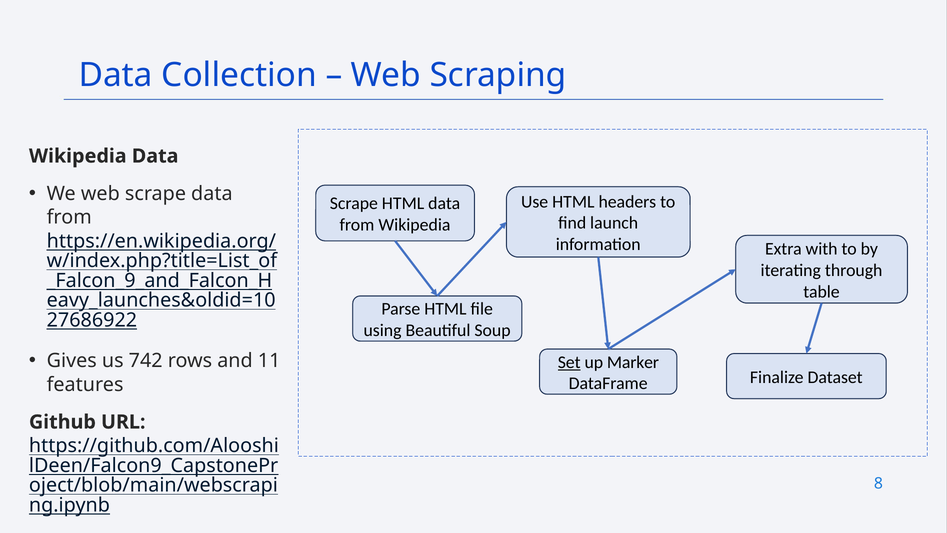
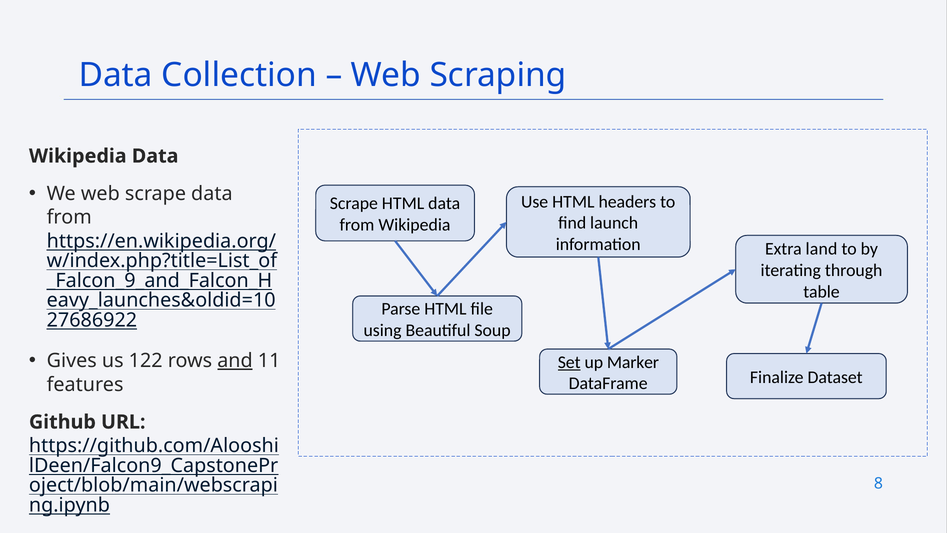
with: with -> land
742: 742 -> 122
and underline: none -> present
